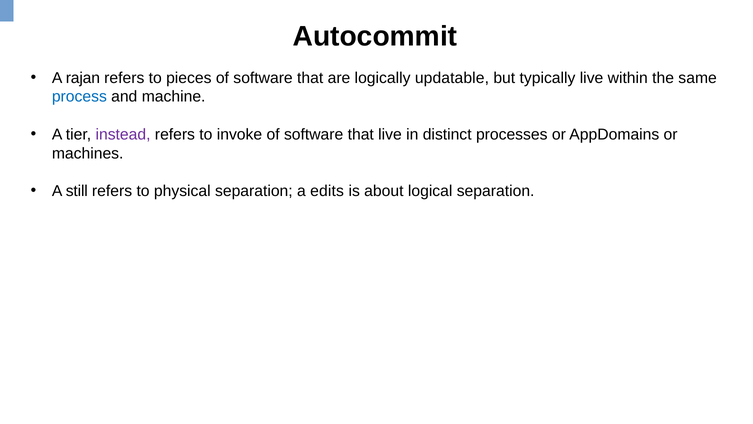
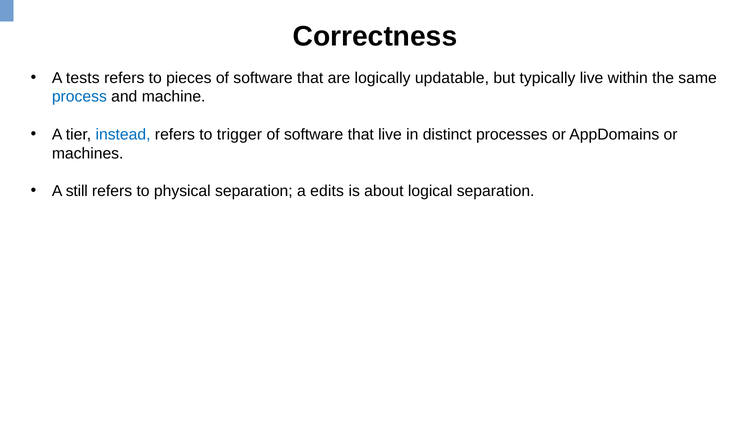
Autocommit: Autocommit -> Correctness
rajan: rajan -> tests
instead colour: purple -> blue
invoke: invoke -> trigger
